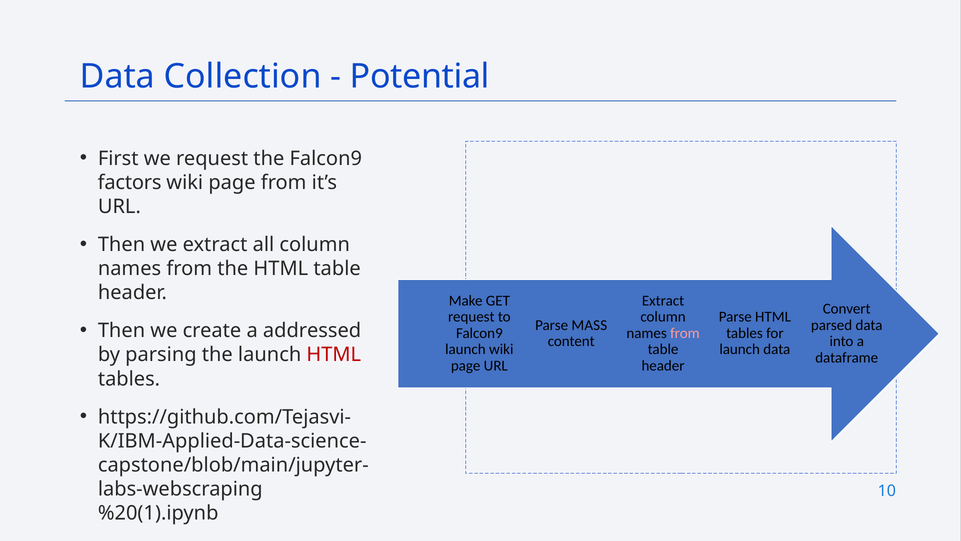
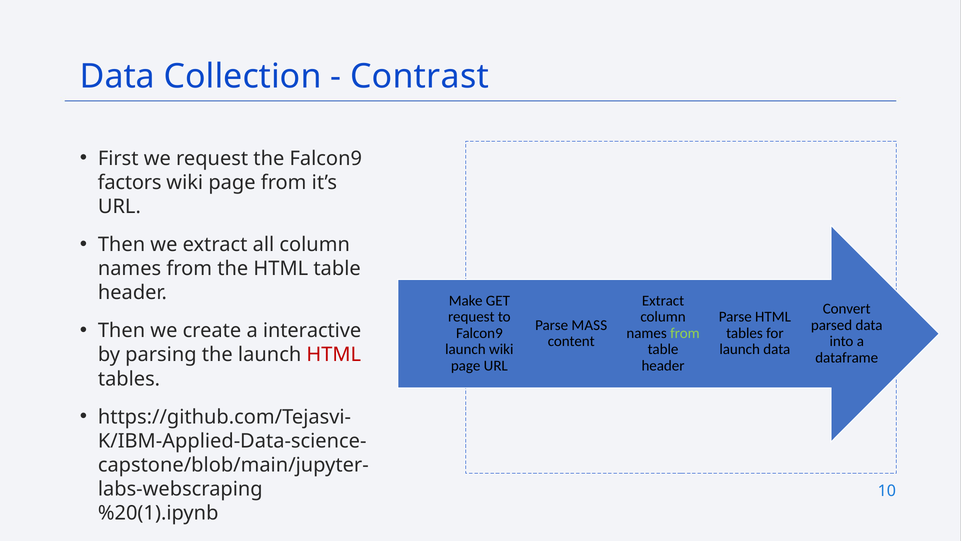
Potential: Potential -> Contrast
addressed: addressed -> interactive
from at (685, 333) colour: pink -> light green
